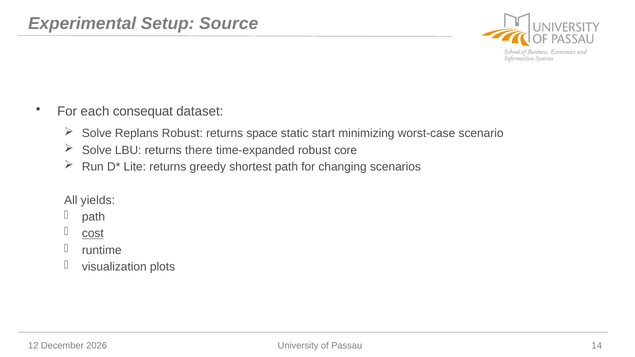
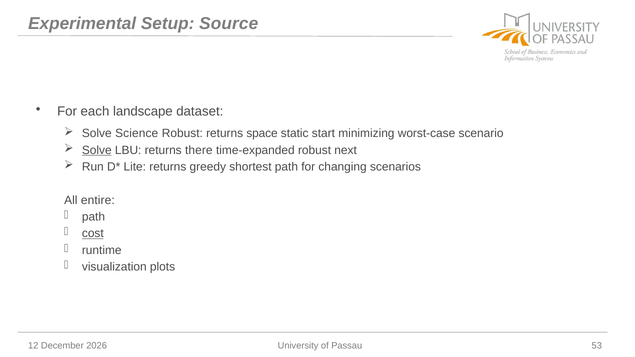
consequat: consequat -> landscape
Replans: Replans -> Science
Solve at (97, 150) underline: none -> present
core: core -> next
yields: yields -> entire
14: 14 -> 53
